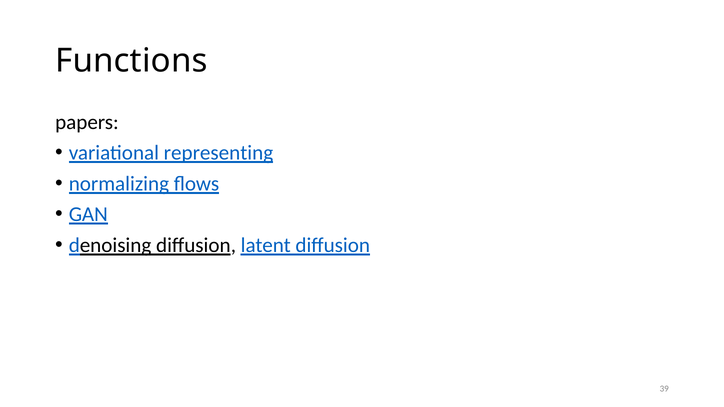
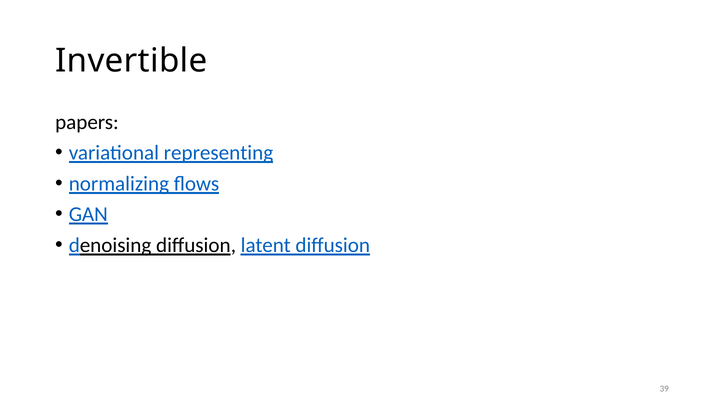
Functions: Functions -> Invertible
